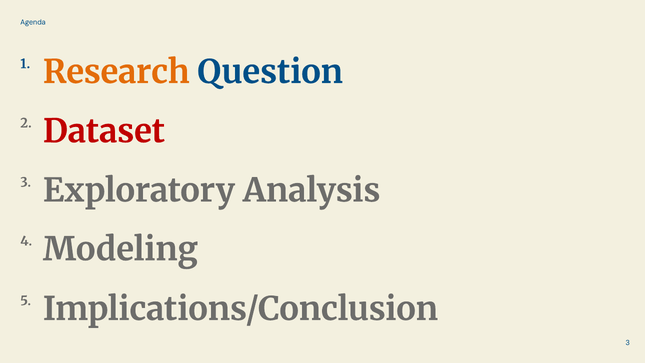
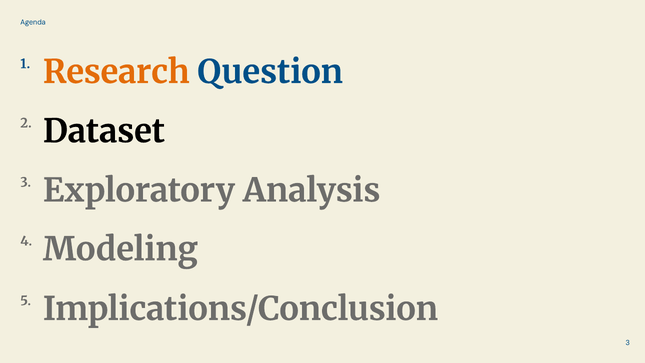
Dataset colour: red -> black
